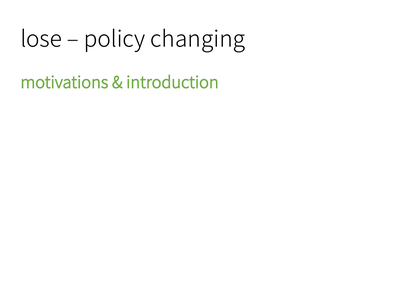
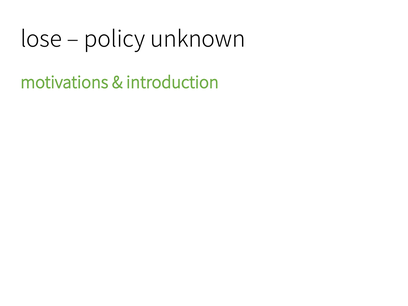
changing: changing -> unknown
